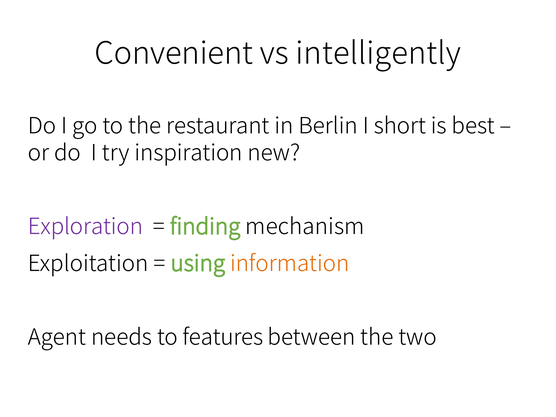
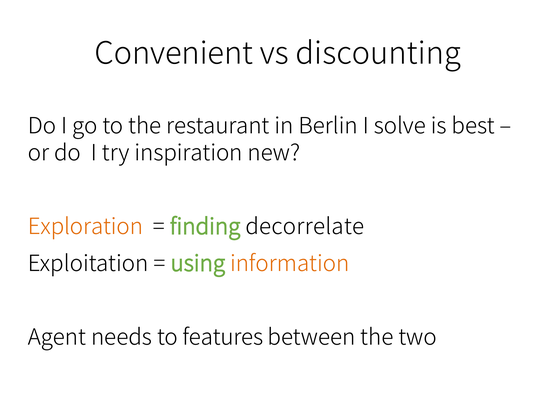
intelligently: intelligently -> discounting
short: short -> solve
Exploration colour: purple -> orange
mechanism: mechanism -> decorrelate
